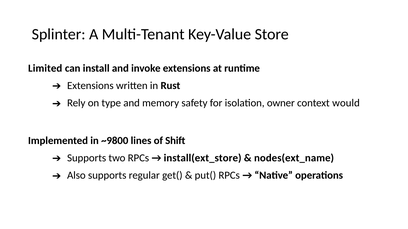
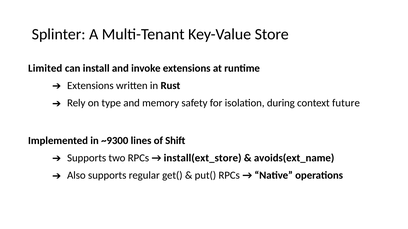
owner: owner -> during
would: would -> future
~9800: ~9800 -> ~9300
nodes(ext_name: nodes(ext_name -> avoids(ext_name
